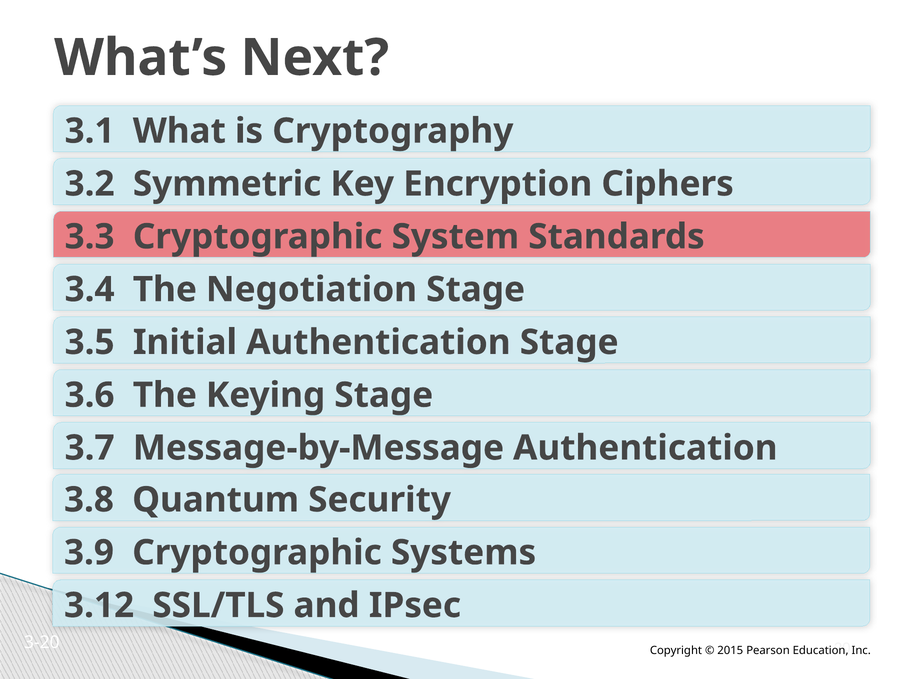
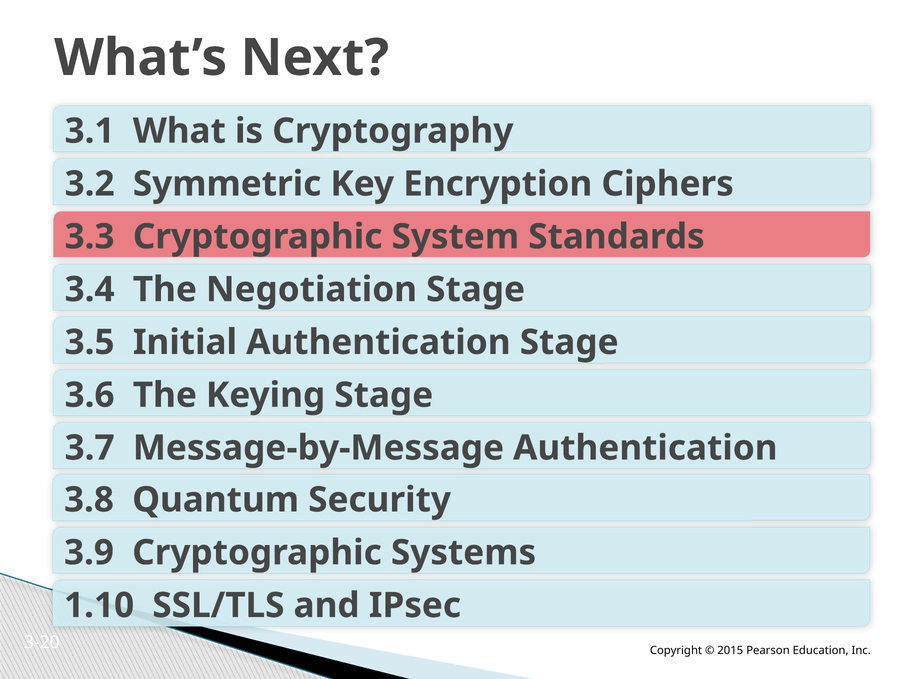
3.12: 3.12 -> 1.10
